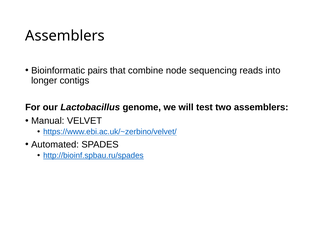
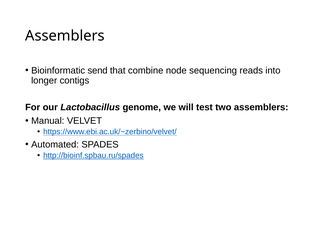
pairs: pairs -> send
